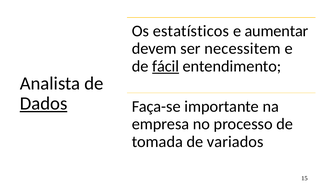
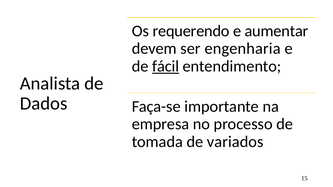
estatísticos: estatísticos -> requerendo
necessitem: necessitem -> engenharia
Dados underline: present -> none
